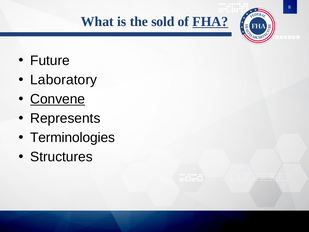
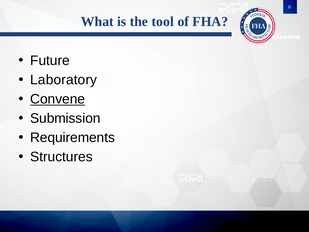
sold: sold -> tool
FHA underline: present -> none
Represents: Represents -> Submission
Terminologies: Terminologies -> Requirements
